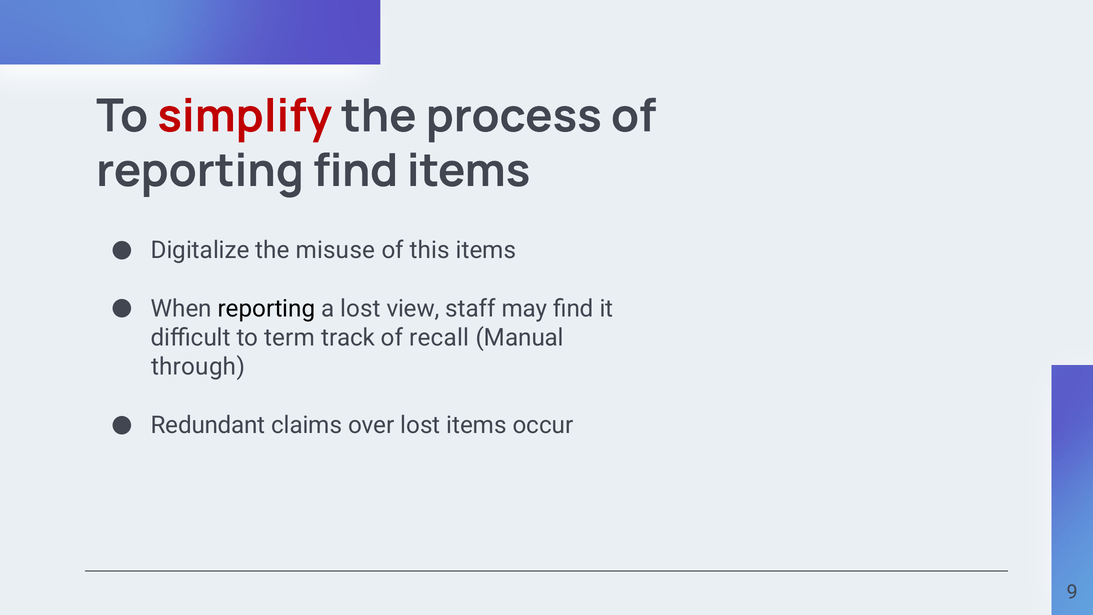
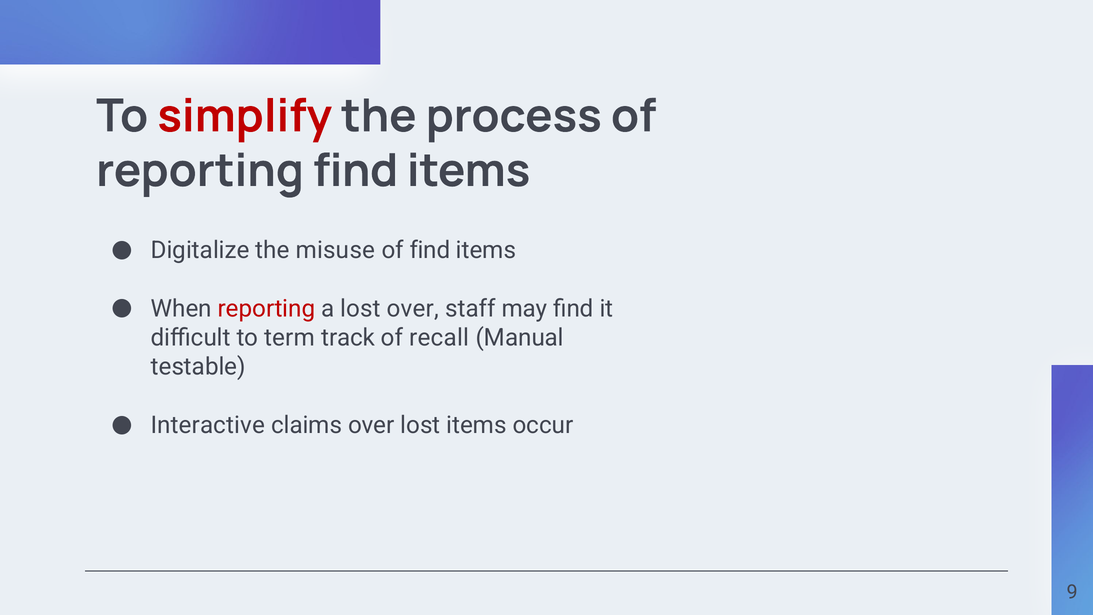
of this: this -> find
reporting at (267, 308) colour: black -> red
lost view: view -> over
through: through -> testable
Redundant: Redundant -> Interactive
